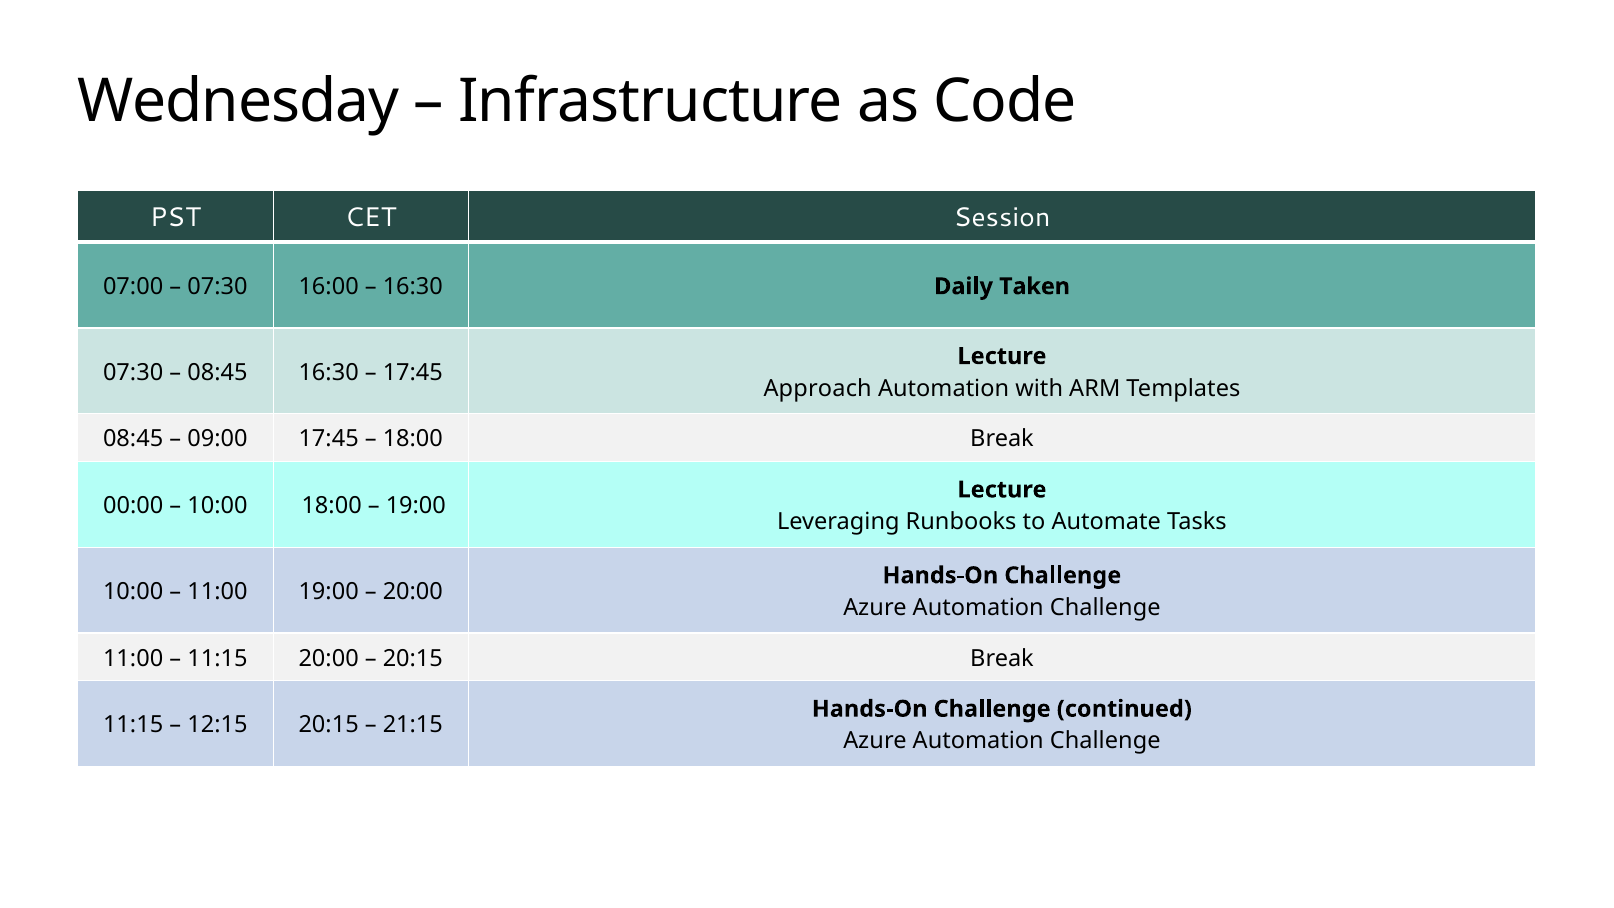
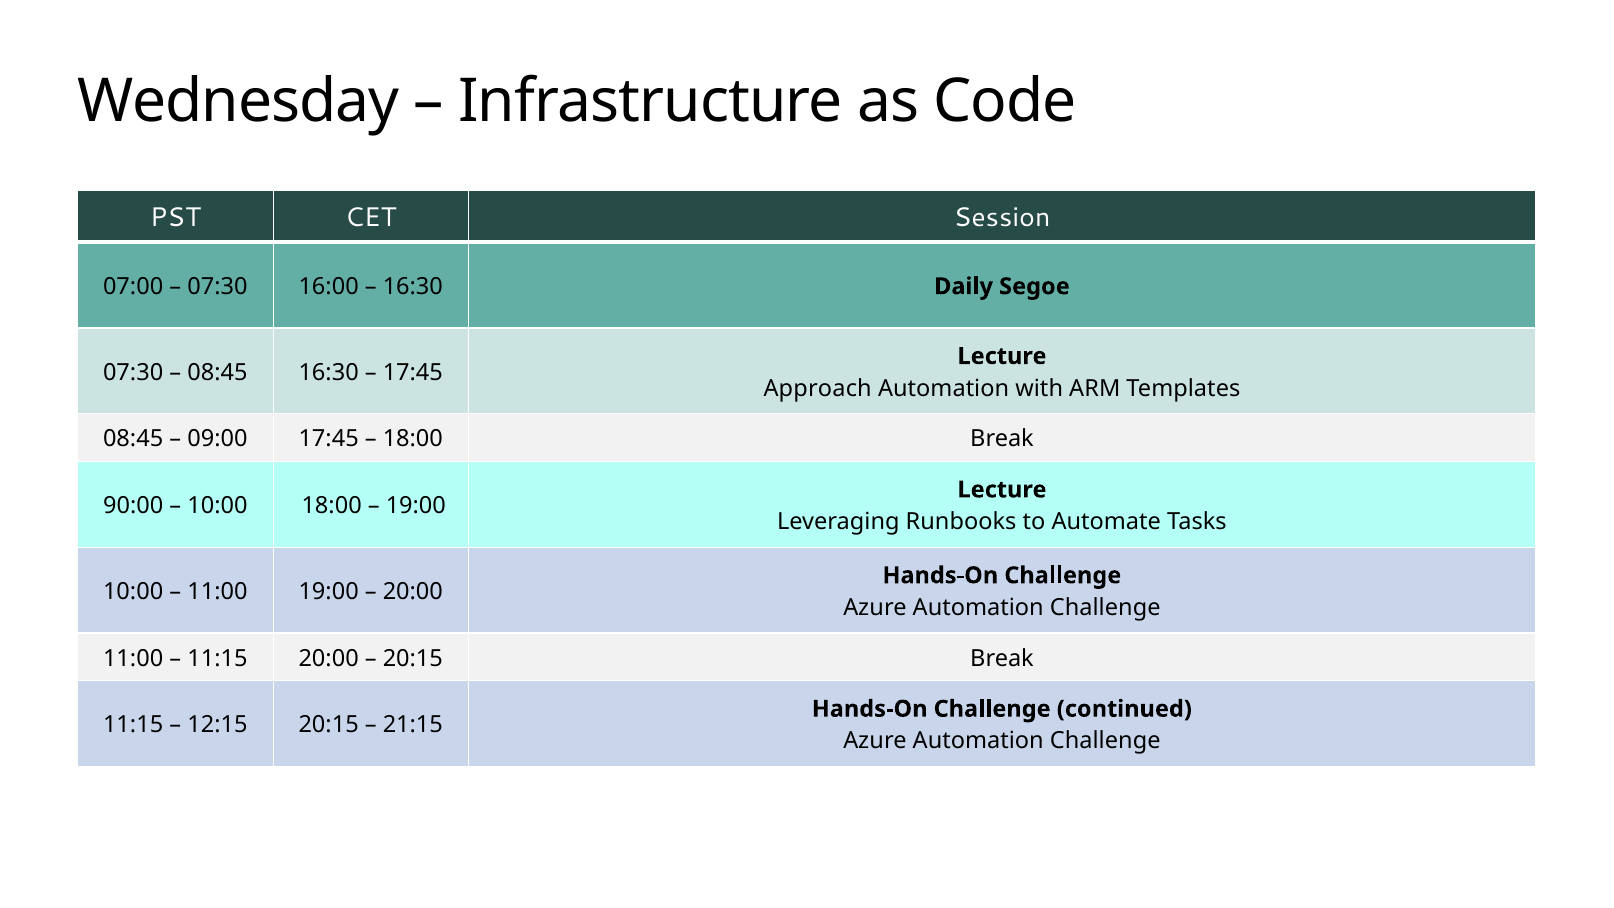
Taken: Taken -> Segoe
00:00: 00:00 -> 90:00
